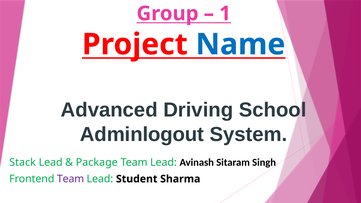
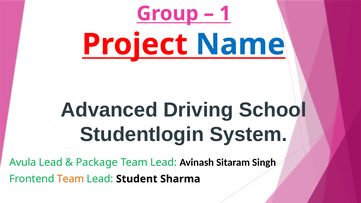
Adminlogout: Adminlogout -> Studentlogin
Stack: Stack -> Avula
Team at (71, 179) colour: purple -> orange
